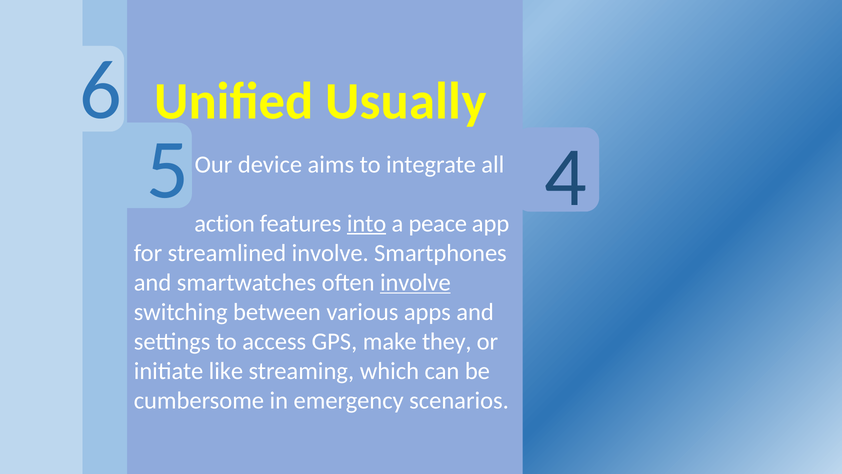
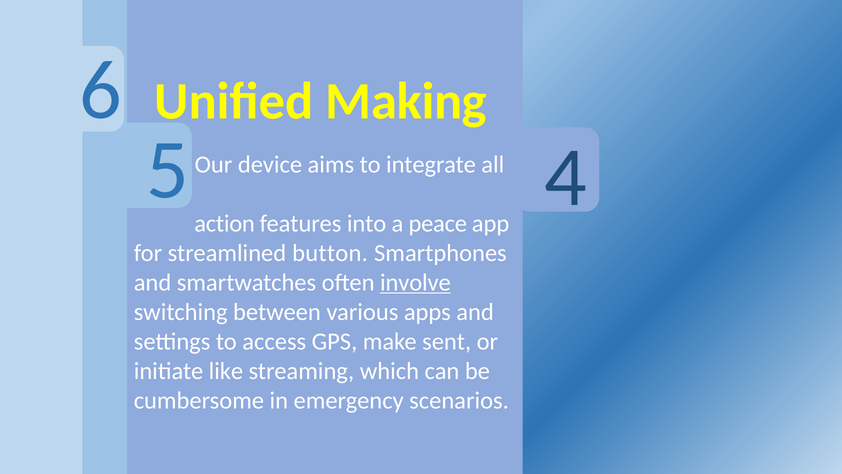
Usually: Usually -> Making
into underline: present -> none
streamlined involve: involve -> button
they: they -> sent
